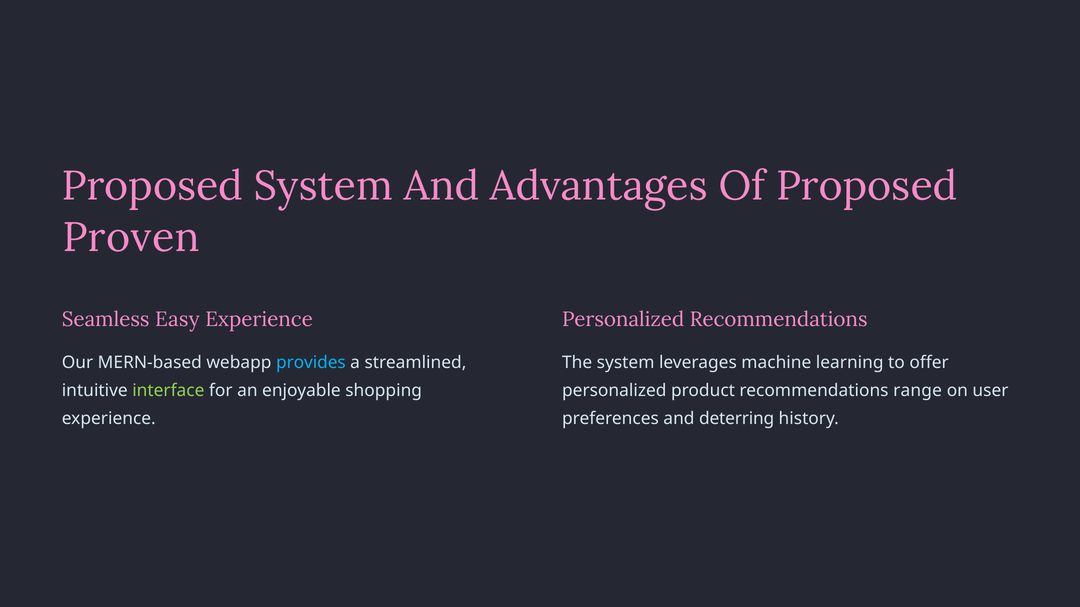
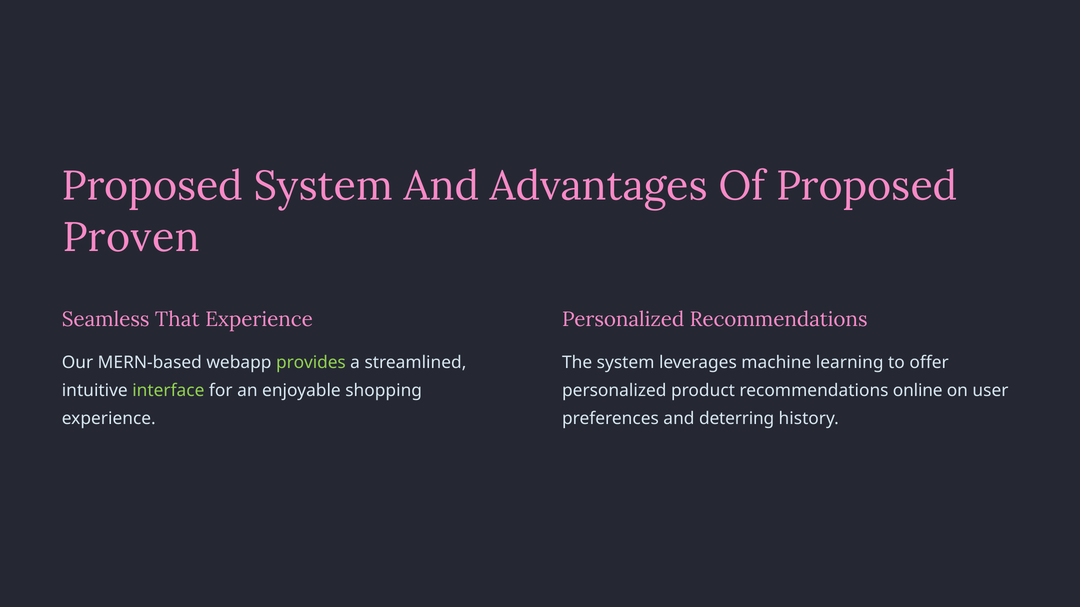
Easy: Easy -> That
provides colour: light blue -> light green
range: range -> online
